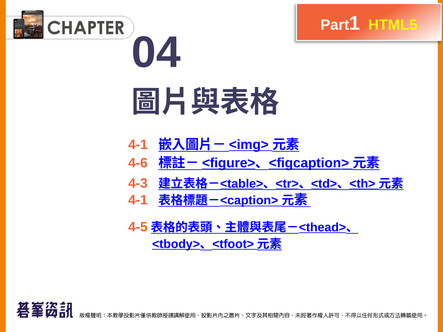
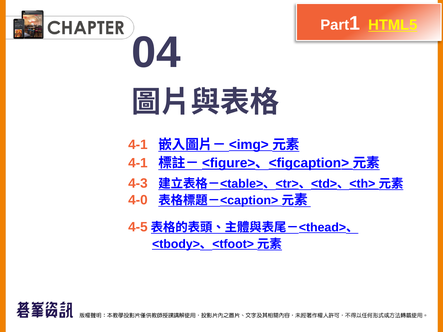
HTML5 underline: none -> present
4-6 at (138, 163): 4-6 -> 4-1
4-1 at (138, 200): 4-1 -> 4-0
